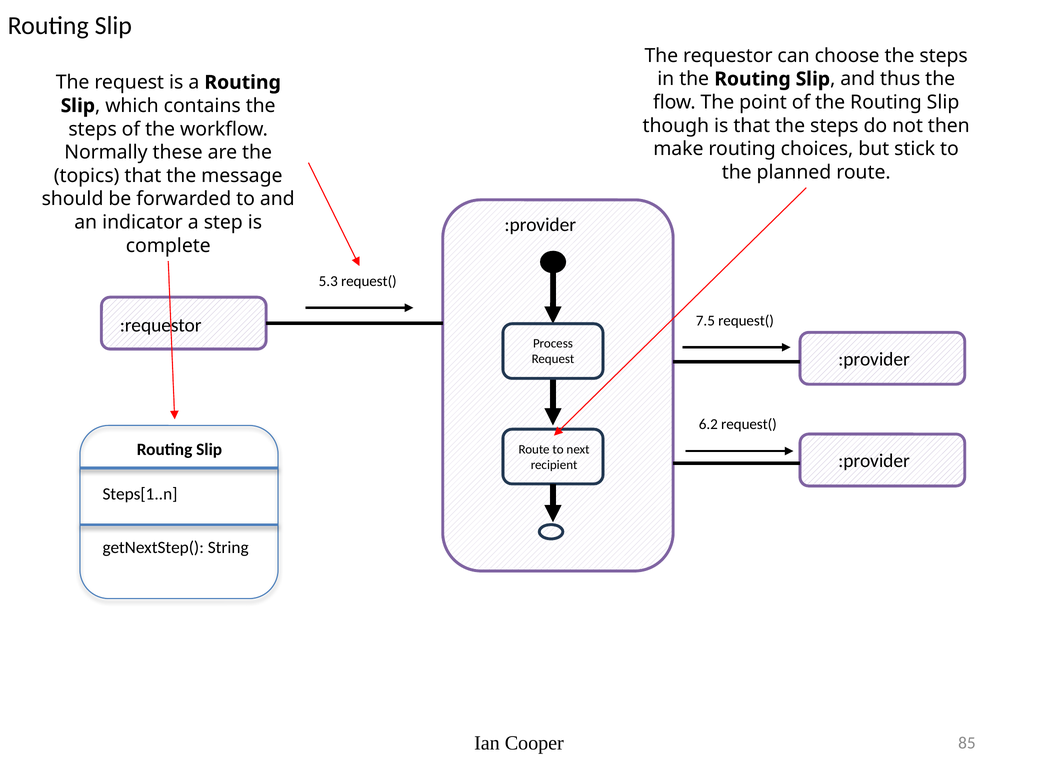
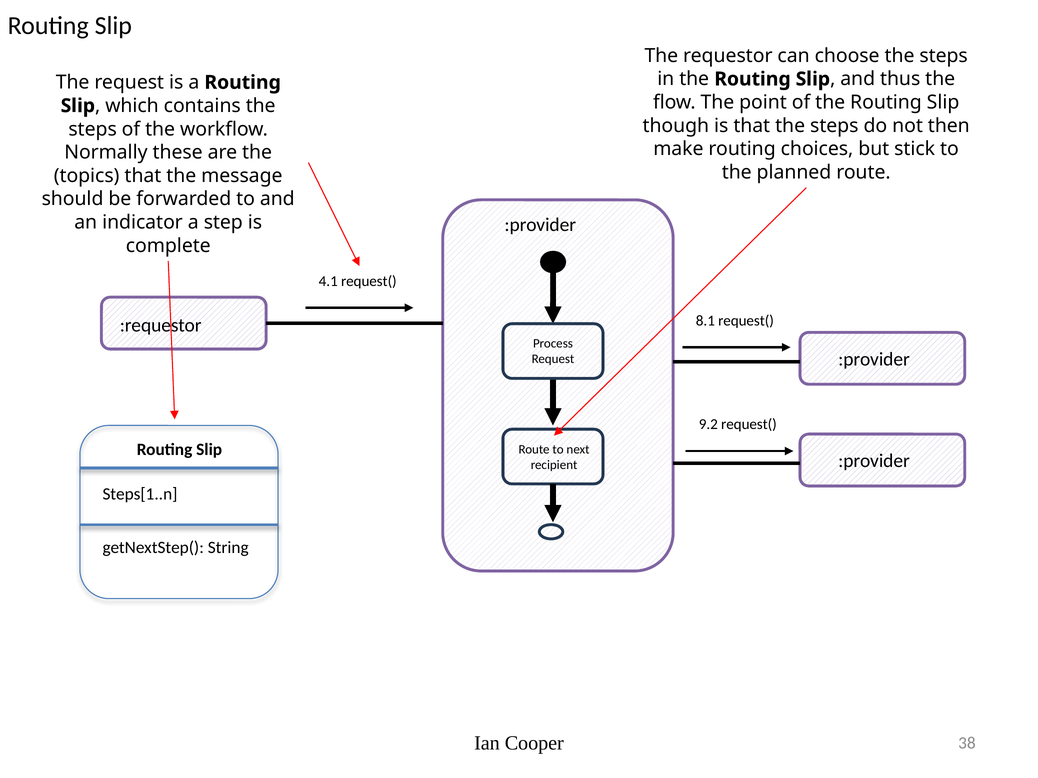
5.3: 5.3 -> 4.1
7.5: 7.5 -> 8.1
6.2: 6.2 -> 9.2
85: 85 -> 38
